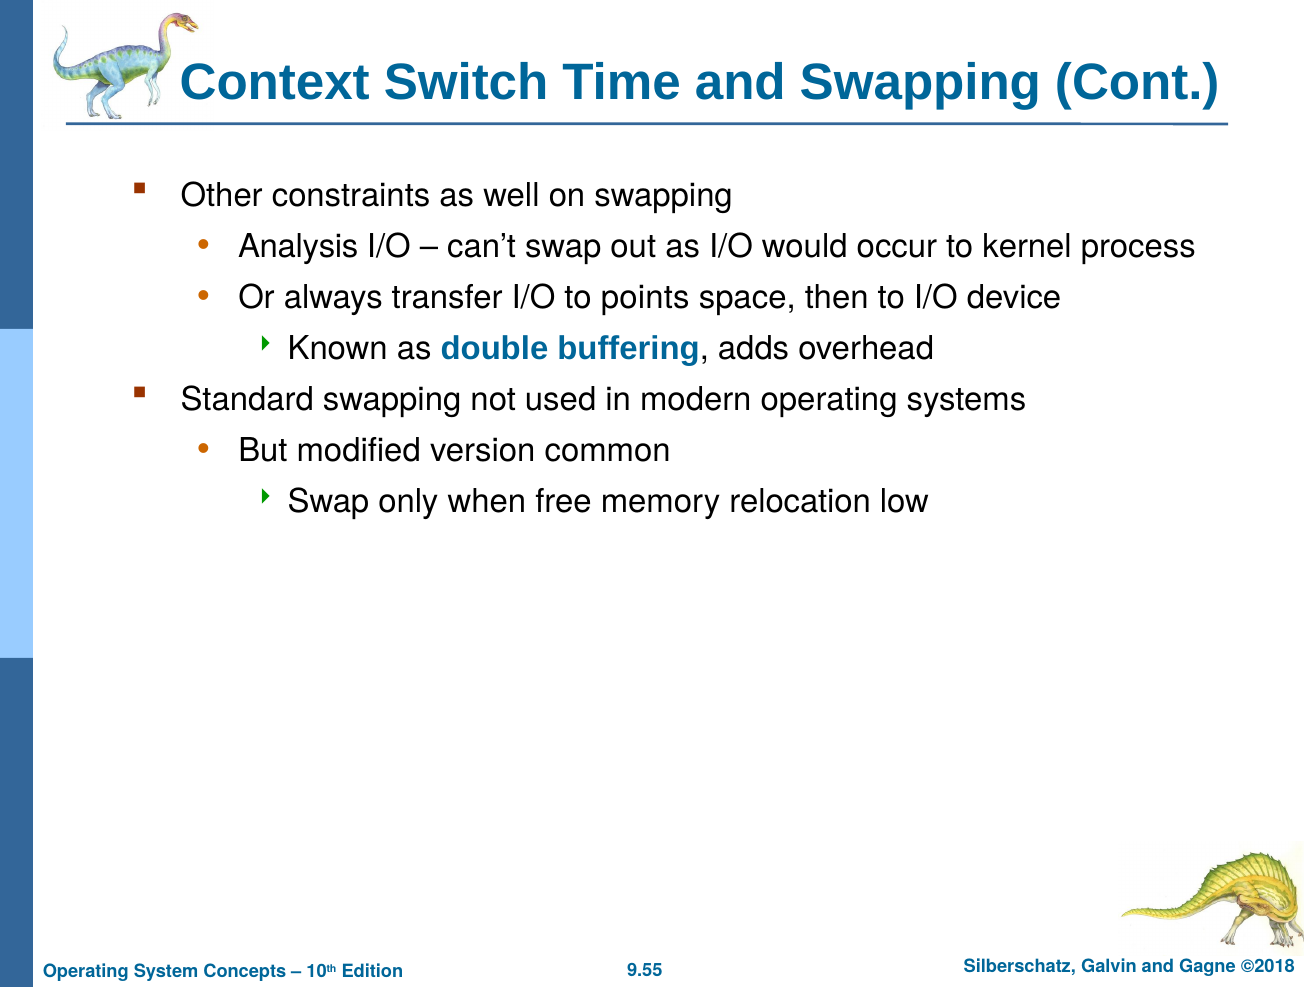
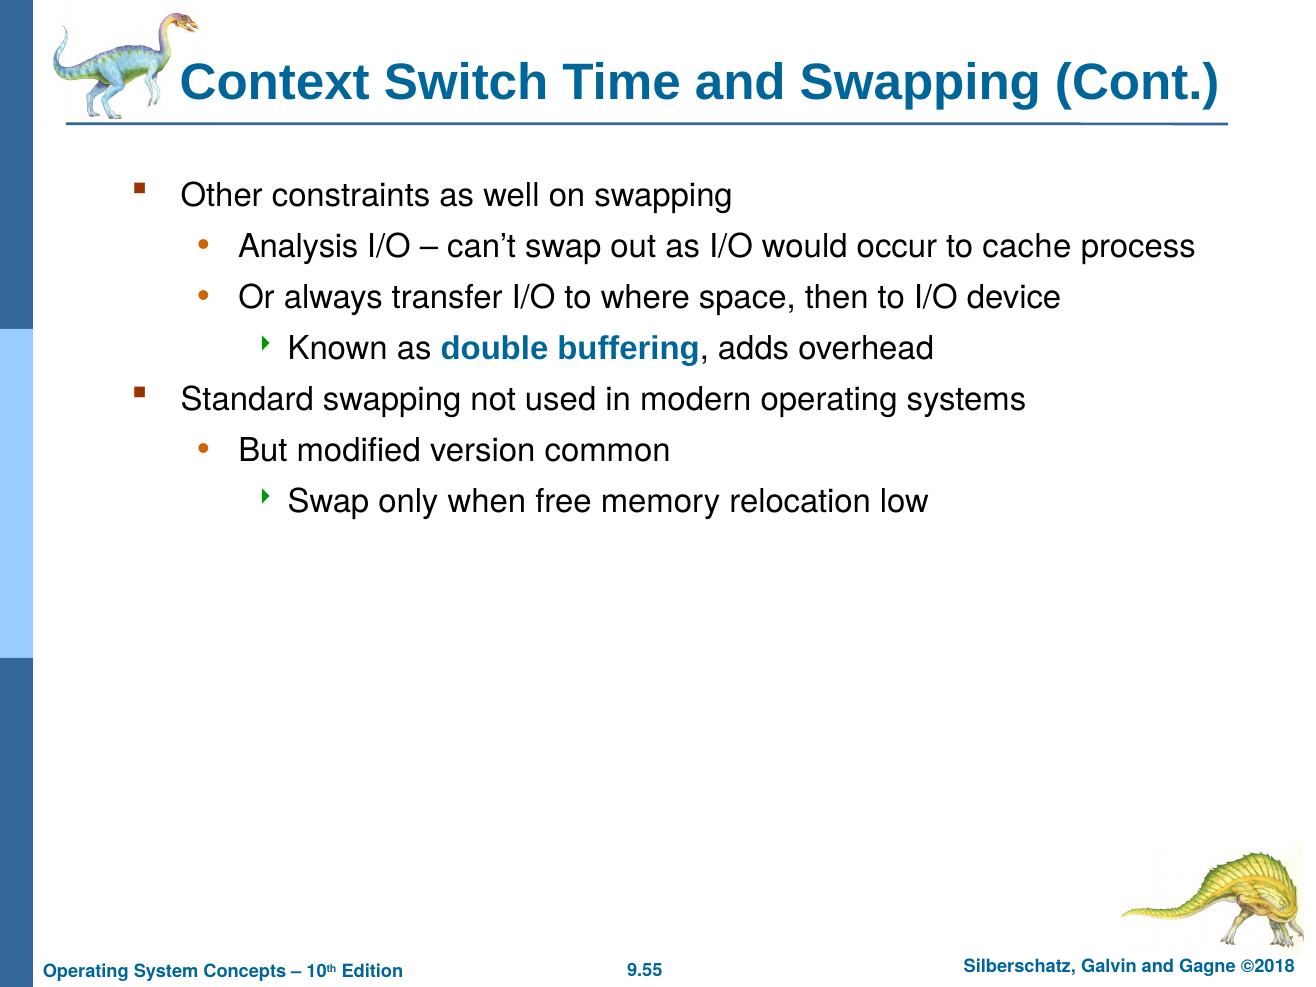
kernel: kernel -> cache
points: points -> where
